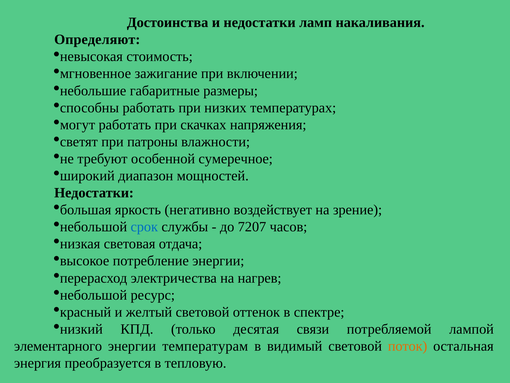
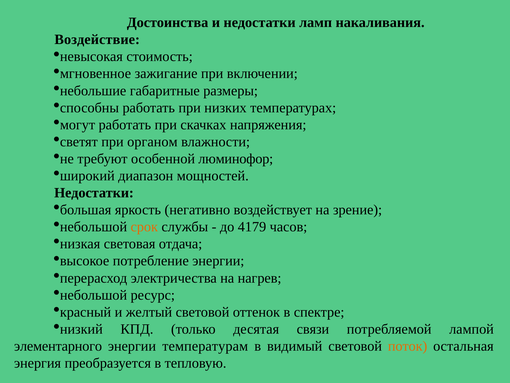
Определяют: Определяют -> Воздействие
патроны: патроны -> органом
сумеречное: сумеречное -> люминофор
срок colour: blue -> orange
7207: 7207 -> 4179
